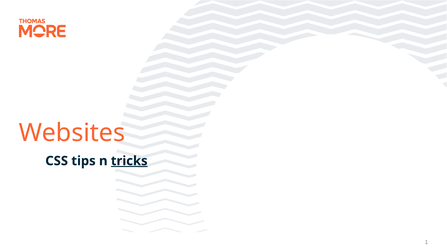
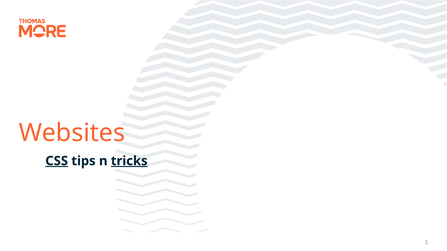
CSS underline: none -> present
